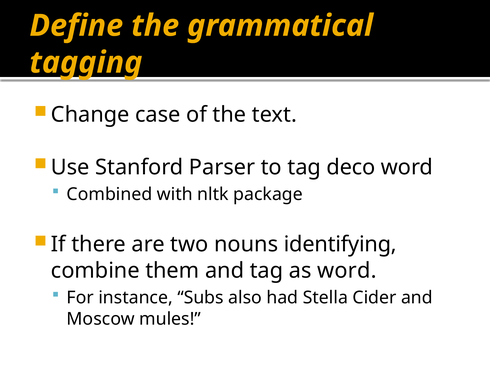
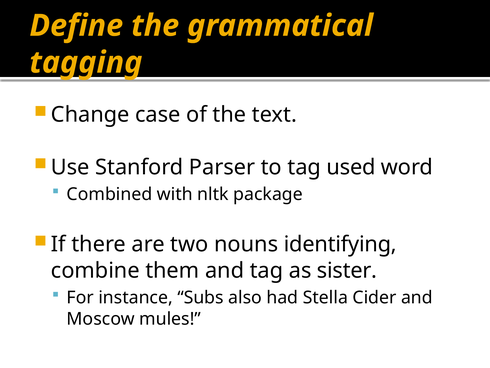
deco: deco -> used
as word: word -> sister
